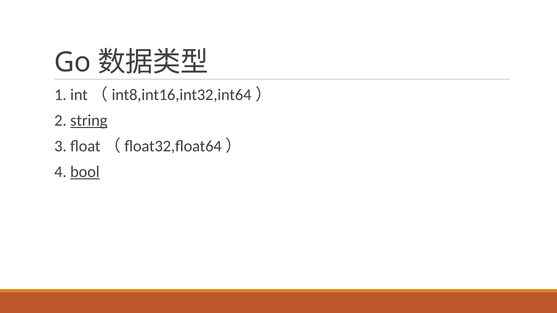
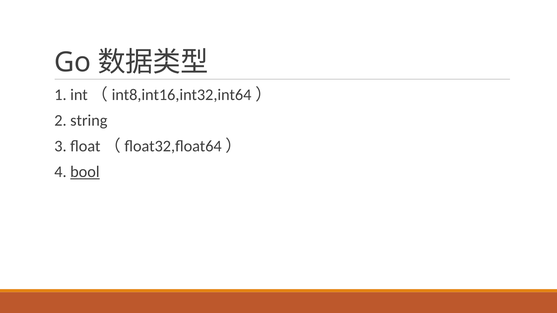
string underline: present -> none
